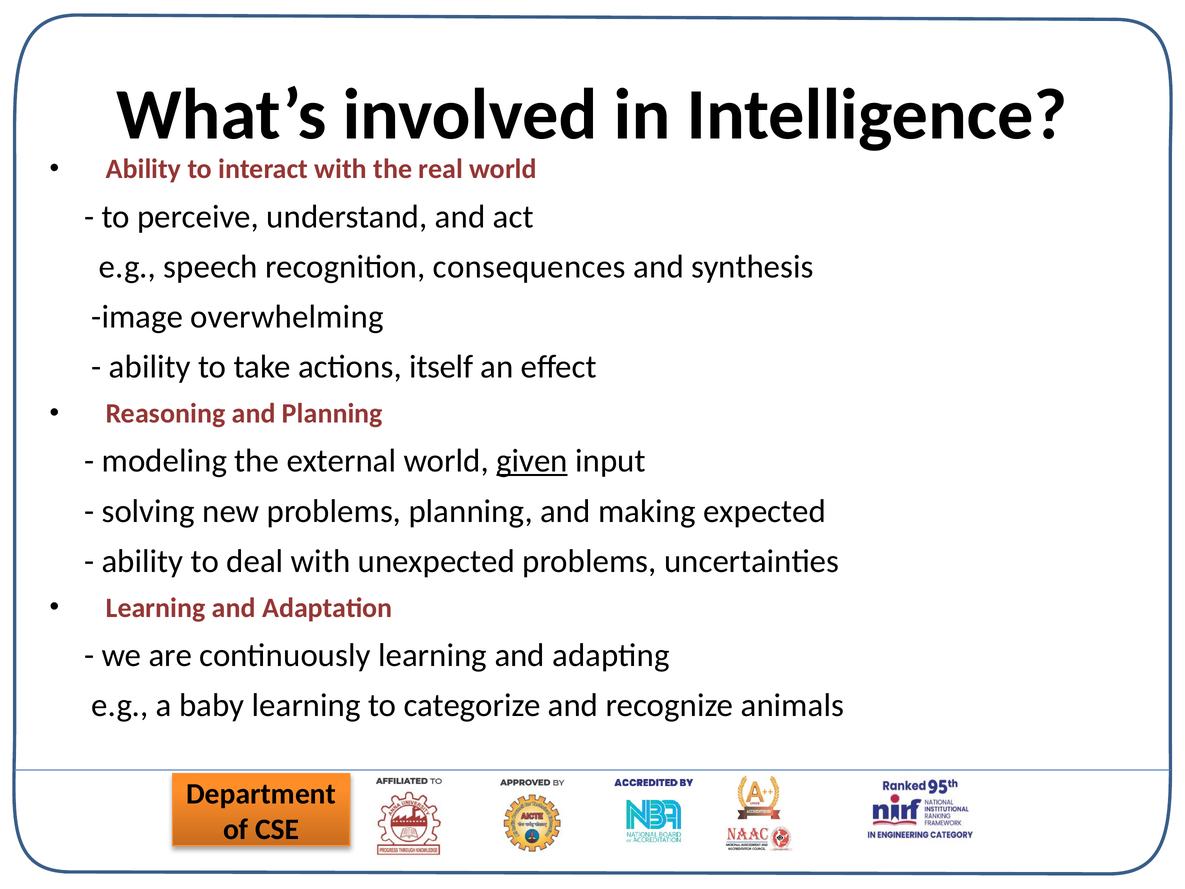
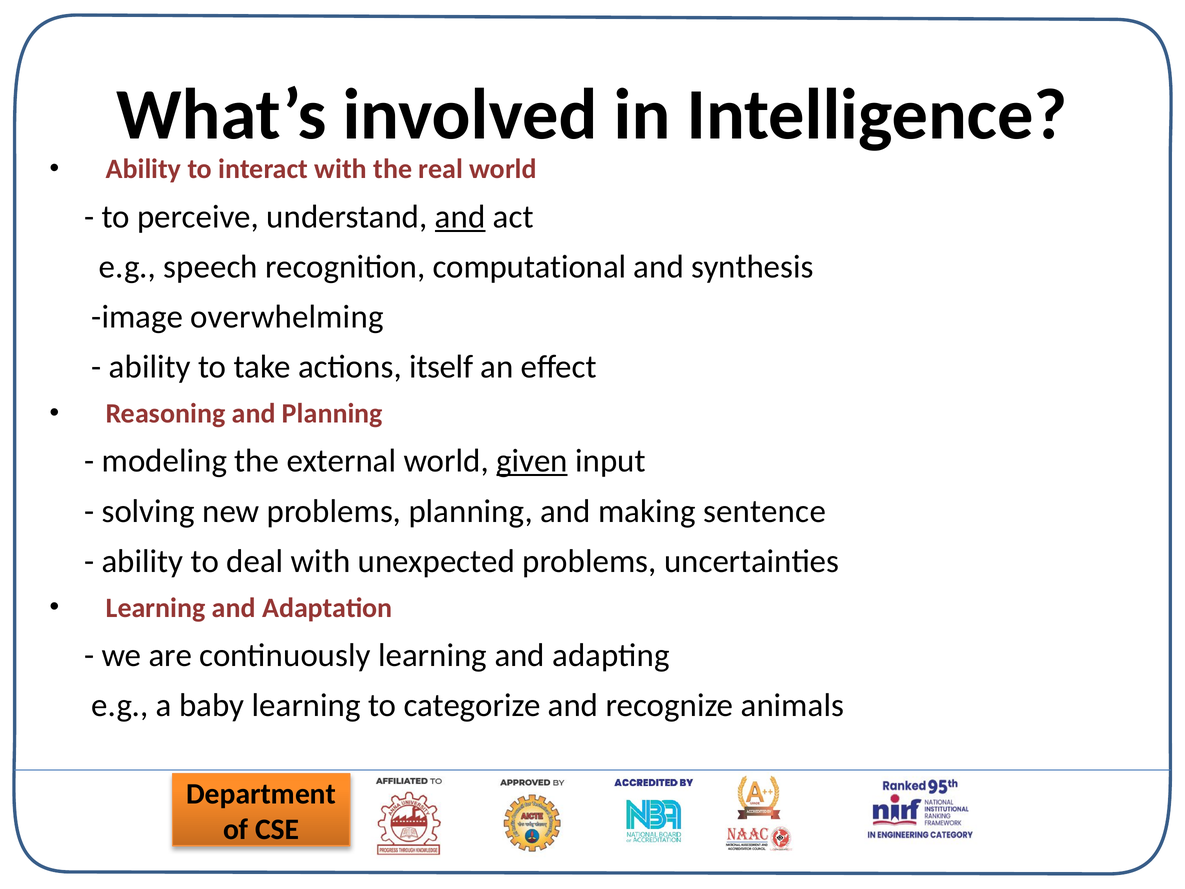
and at (460, 217) underline: none -> present
consequences: consequences -> computational
expected: expected -> sentence
